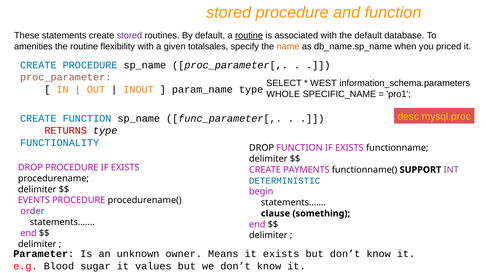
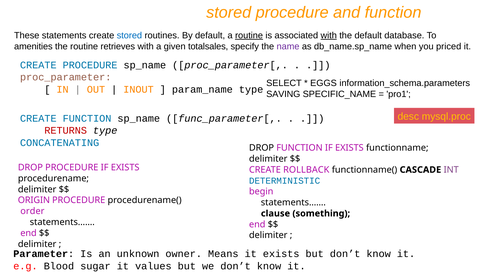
stored at (129, 35) colour: purple -> blue
with at (329, 35) underline: none -> present
flexibility: flexibility -> retrieves
name colour: orange -> purple
WEST: WEST -> EGGS
WHOLE: WHOLE -> SAVING
FUNCTIONALITY: FUNCTIONALITY -> CONCATENATING
PAYMENTS: PAYMENTS -> ROLLBACK
SUPPORT: SUPPORT -> CASCADE
EVENTS: EVENTS -> ORIGIN
